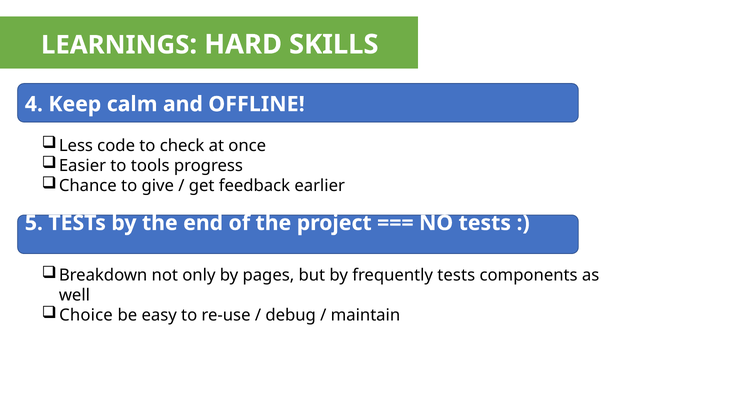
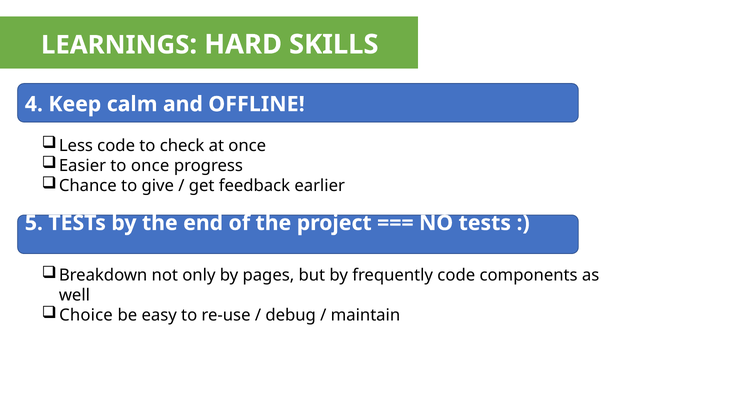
to tools: tools -> once
frequently tests: tests -> code
